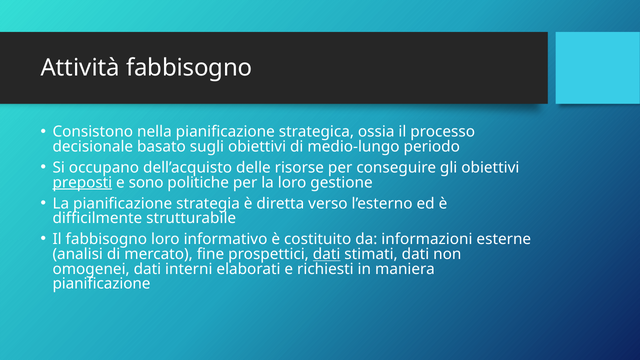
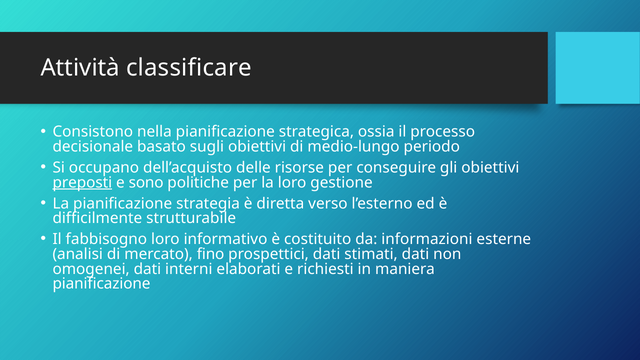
Attività fabbisogno: fabbisogno -> classificare
fine: fine -> fino
dati at (327, 254) underline: present -> none
